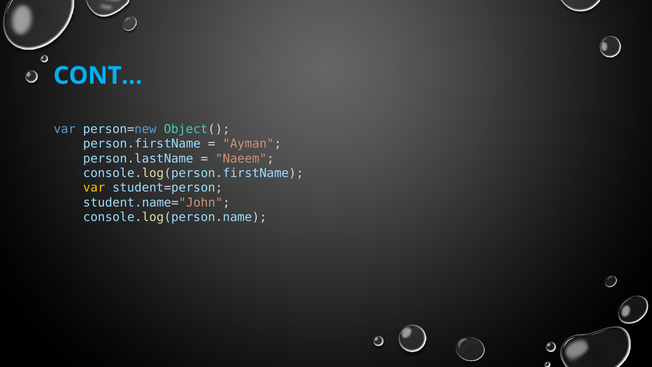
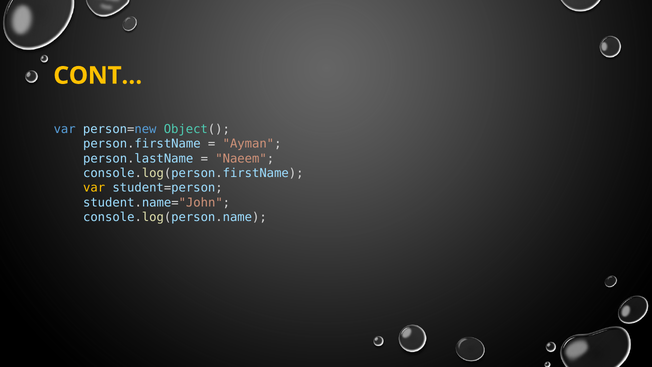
CONT… colour: light blue -> yellow
